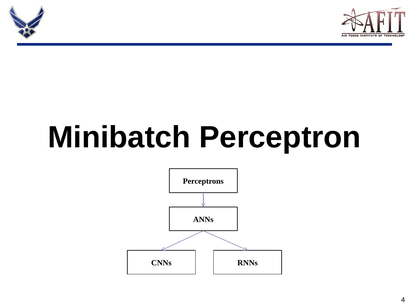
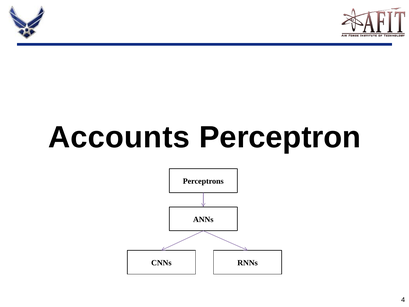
Minibatch: Minibatch -> Accounts
